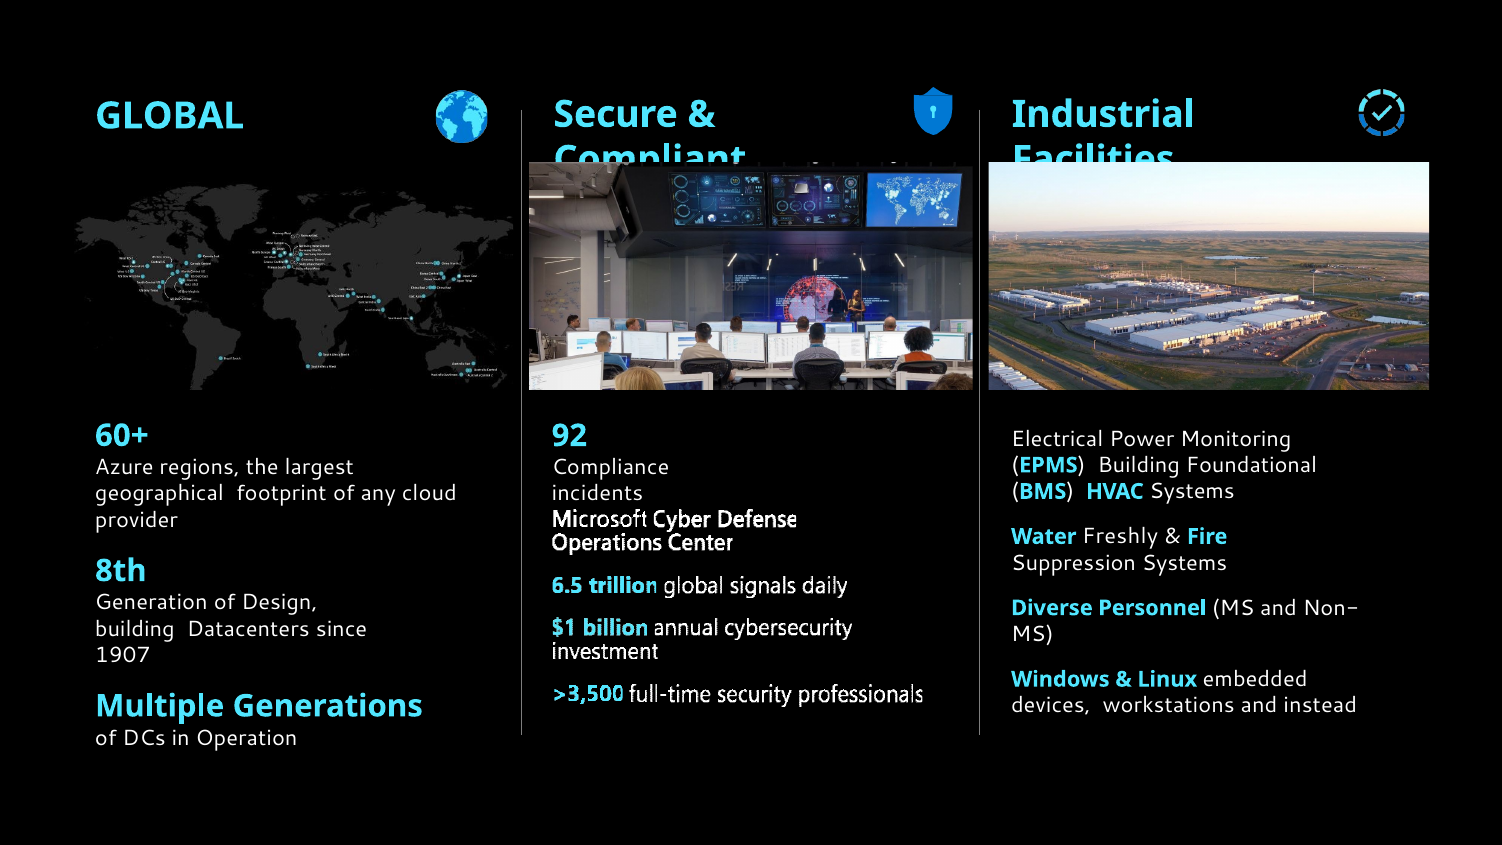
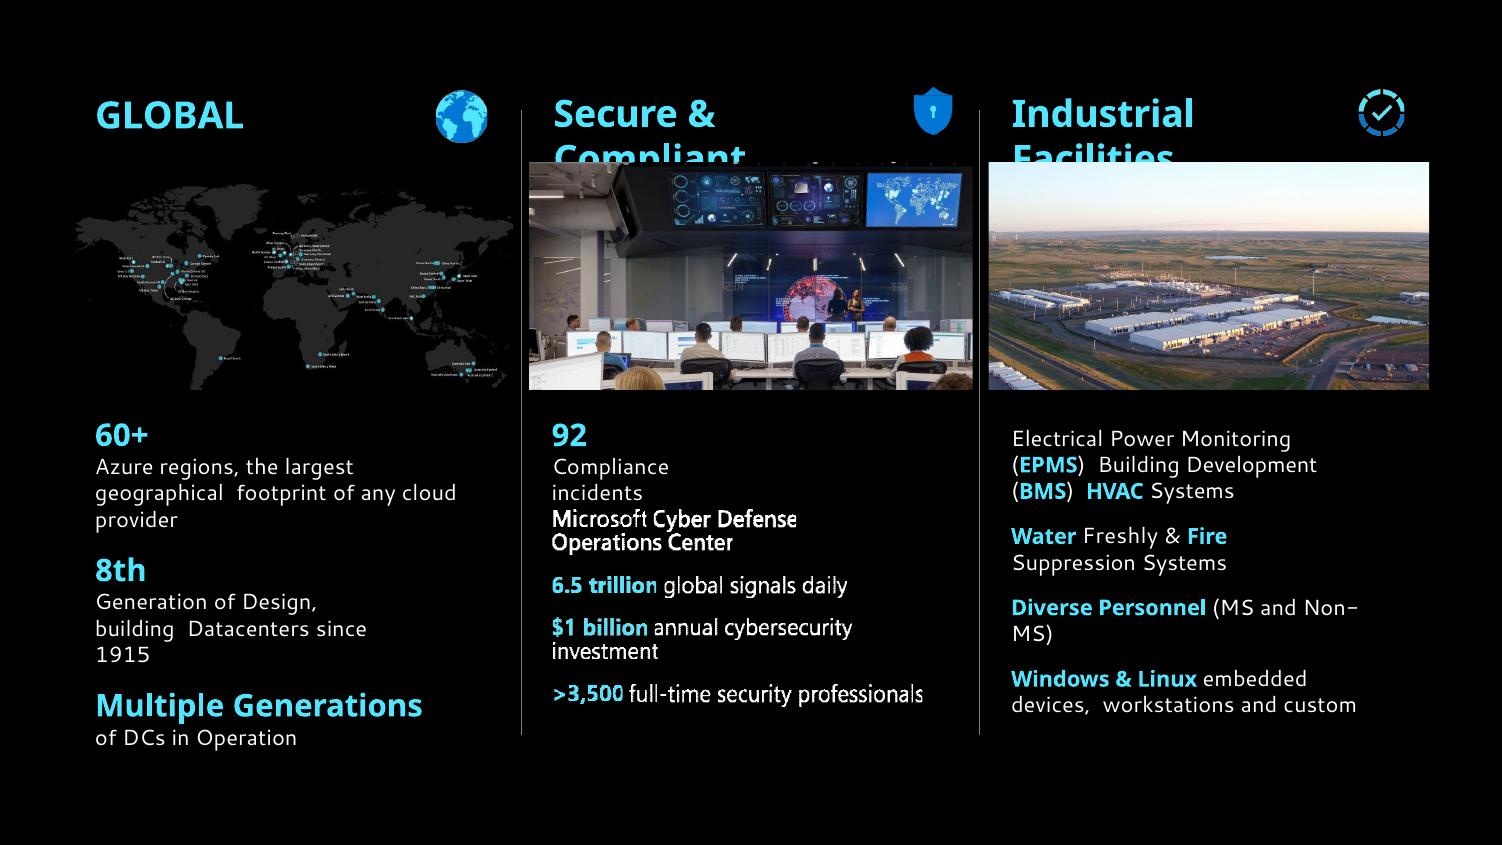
Foundational: Foundational -> Development
1907: 1907 -> 1915
instead: instead -> custom
